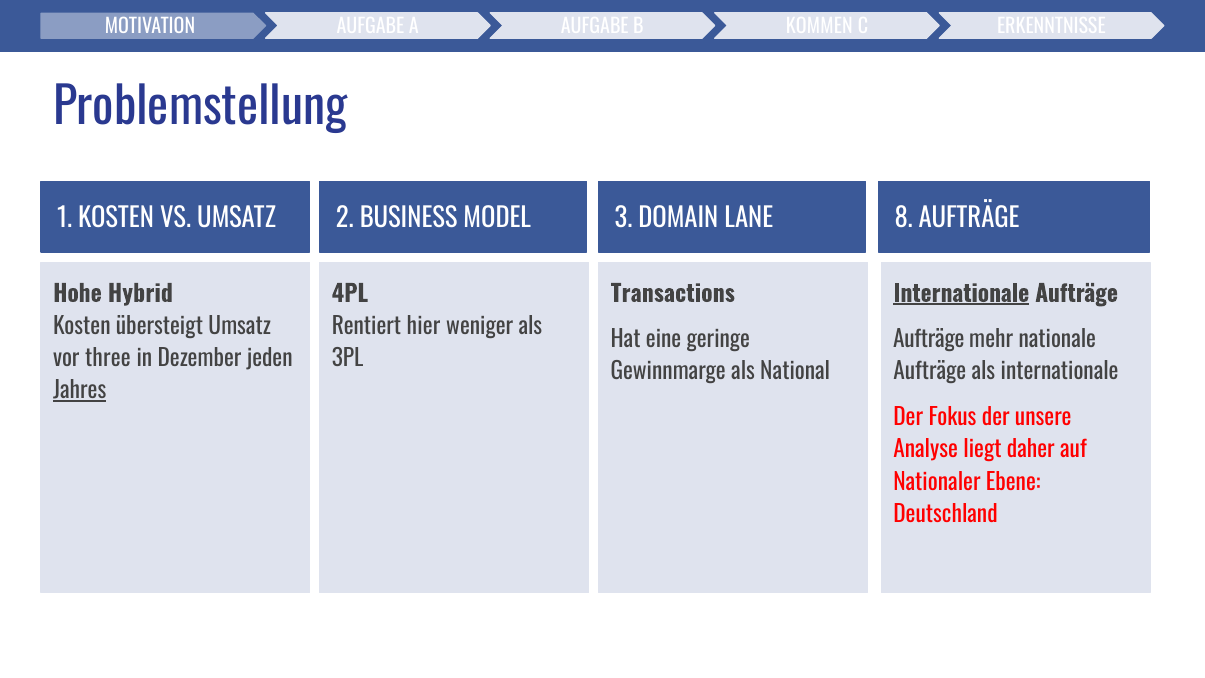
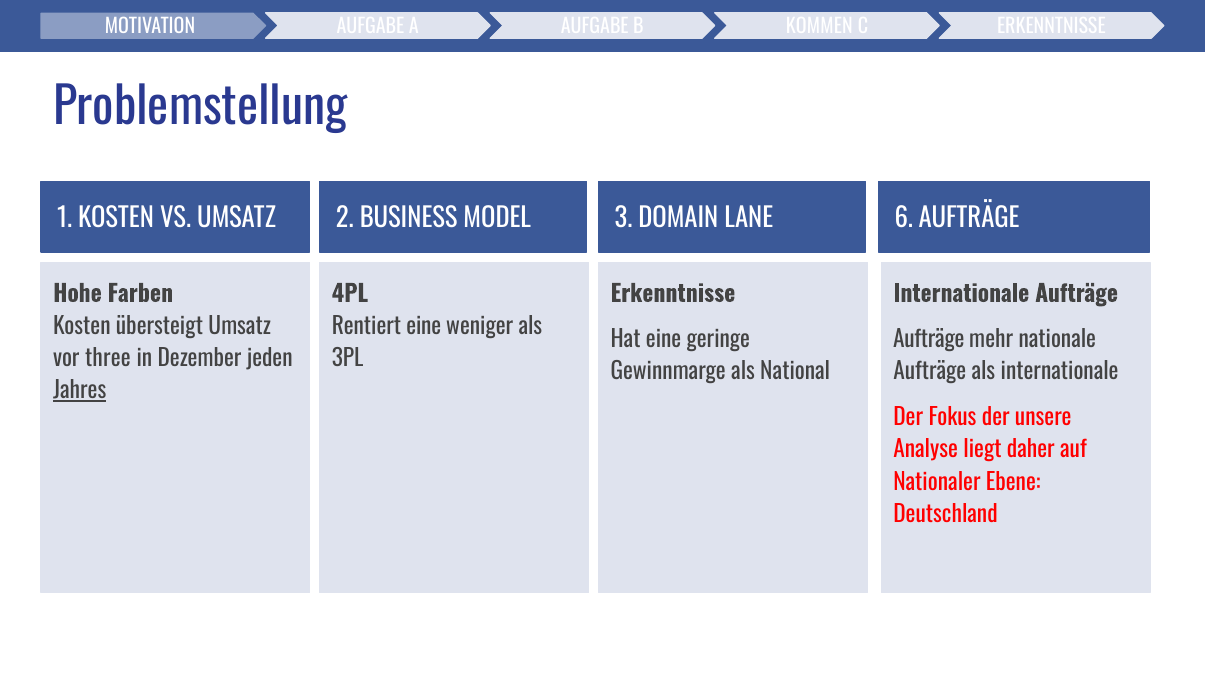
8: 8 -> 6
Hybrid: Hybrid -> Farben
Transactions at (673, 294): Transactions -> Erkenntnisse
Internationale at (961, 294) underline: present -> none
Rentiert hier: hier -> eine
